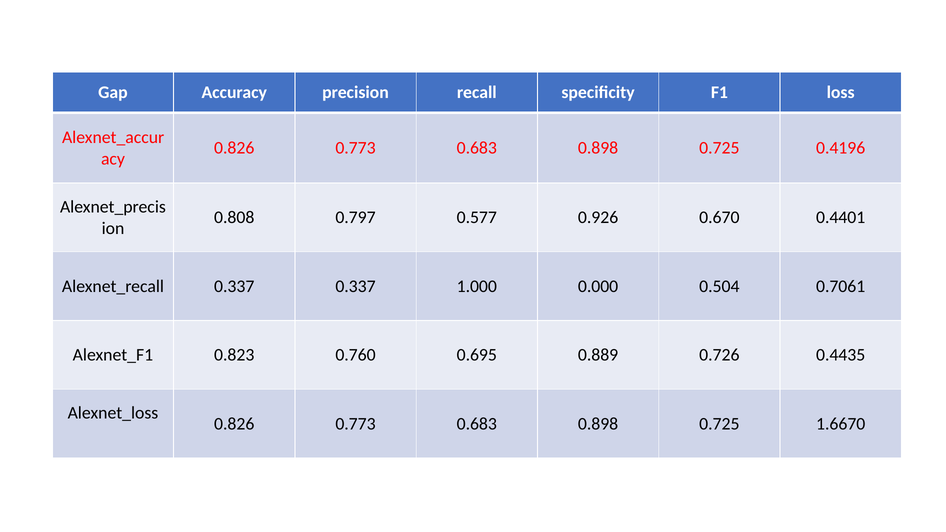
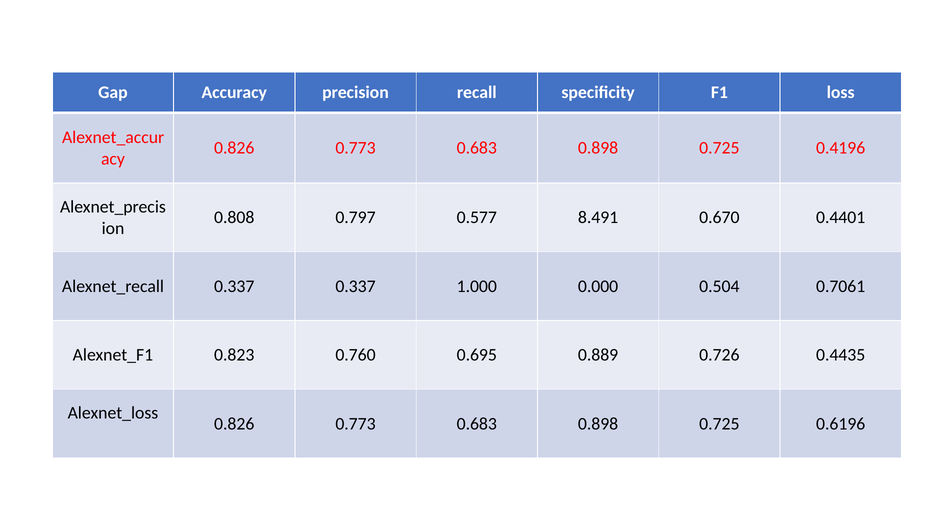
0.926: 0.926 -> 8.491
1.6670: 1.6670 -> 0.6196
